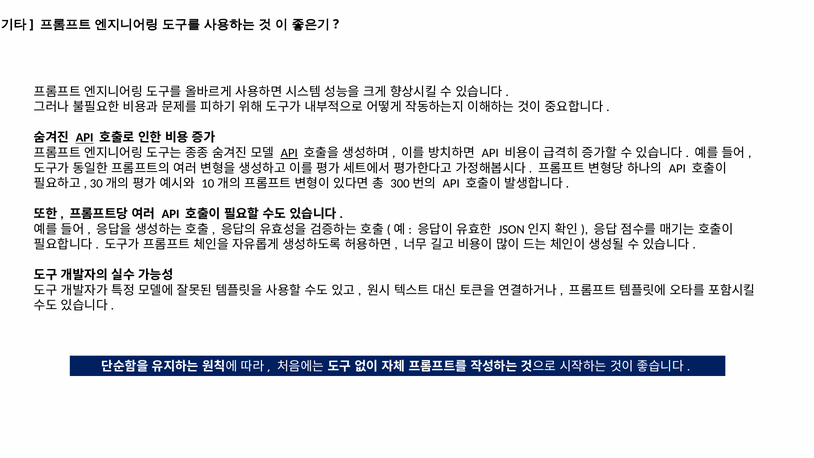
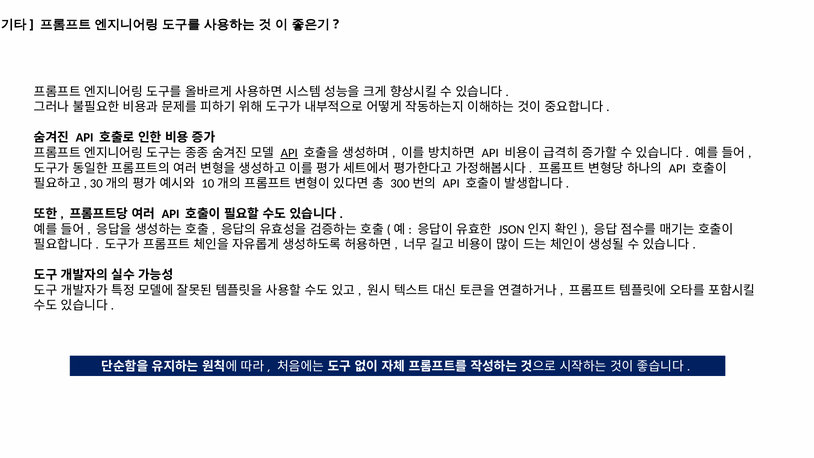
API at (85, 138) underline: present -> none
